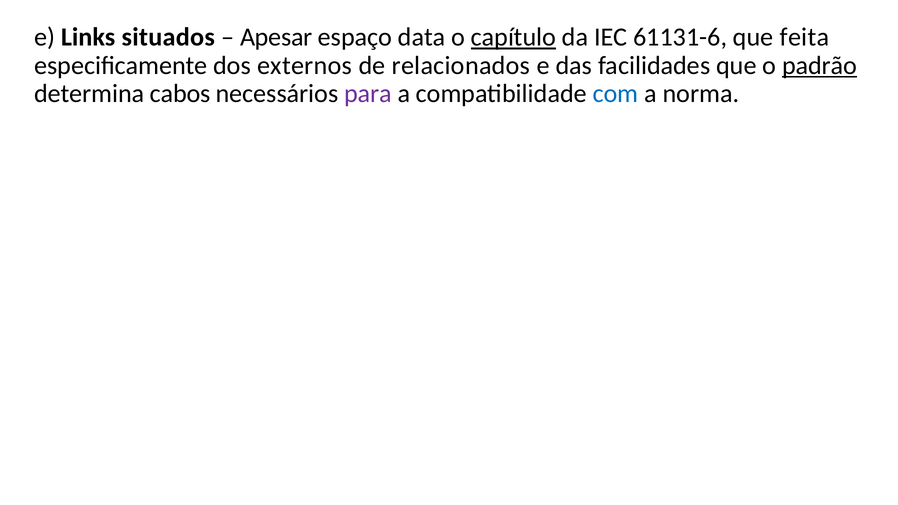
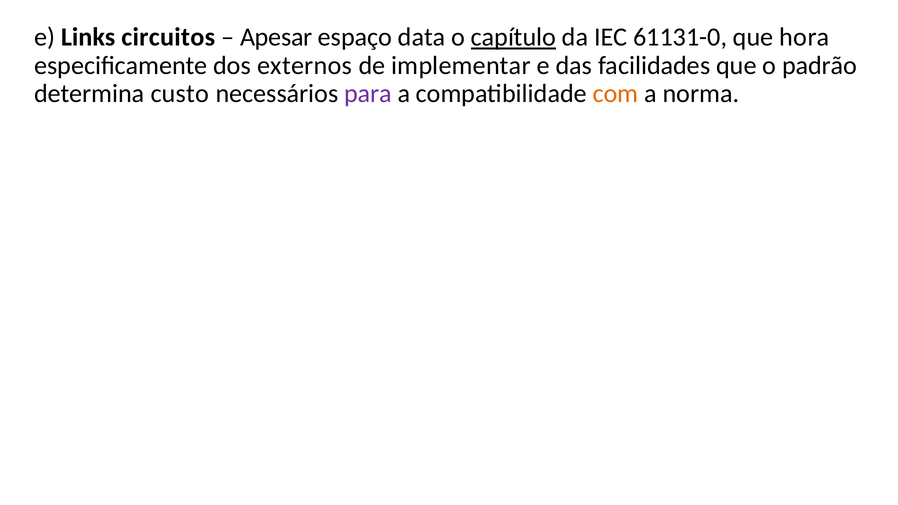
situados: situados -> circuitos
61131-6: 61131-6 -> 61131-0
feita: feita -> hora
relacionados: relacionados -> implementar
padrão underline: present -> none
cabos: cabos -> custo
com colour: blue -> orange
